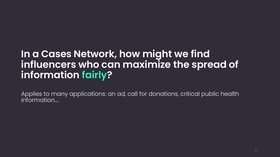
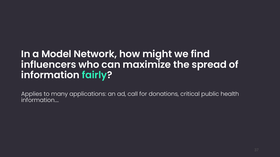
Cases: Cases -> Model
